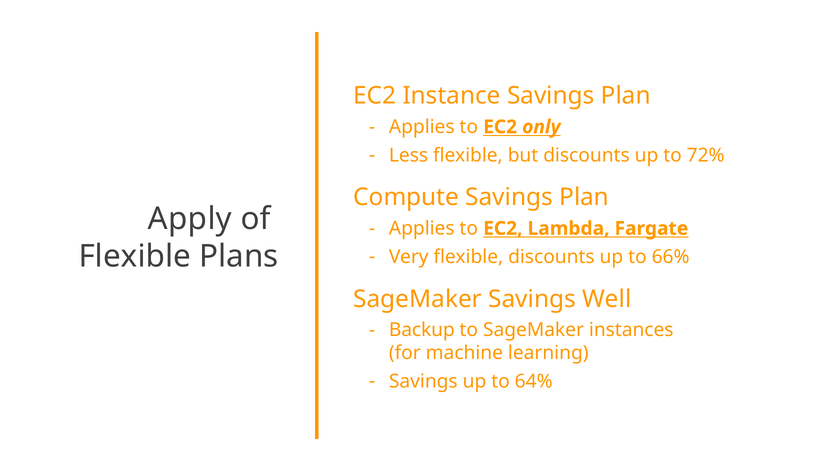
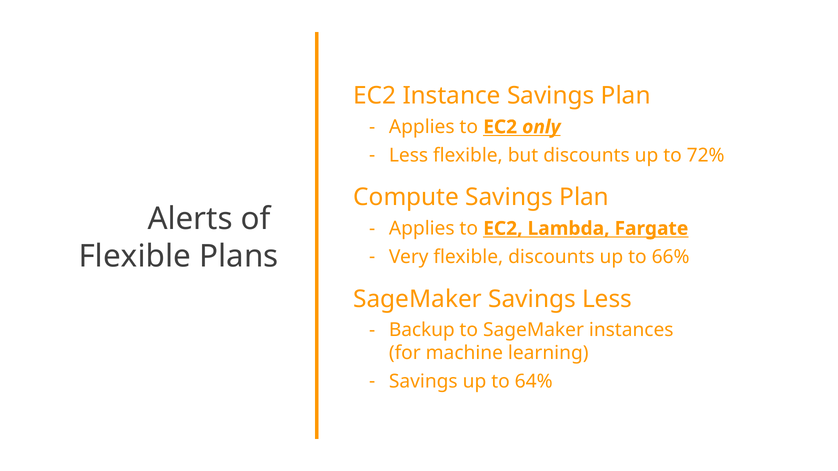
Apply: Apply -> Alerts
Savings Well: Well -> Less
